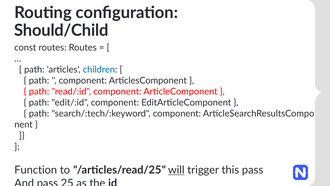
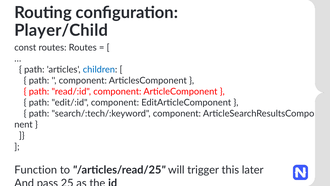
Should/Child: Should/Child -> Player/Child
will underline: present -> none
this pass: pass -> later
